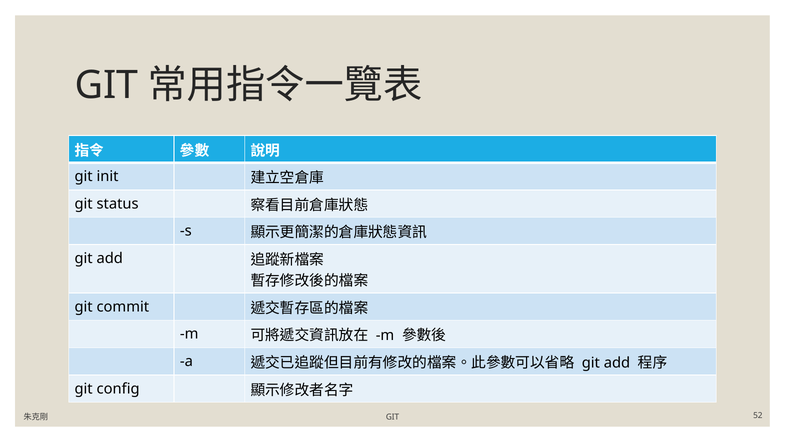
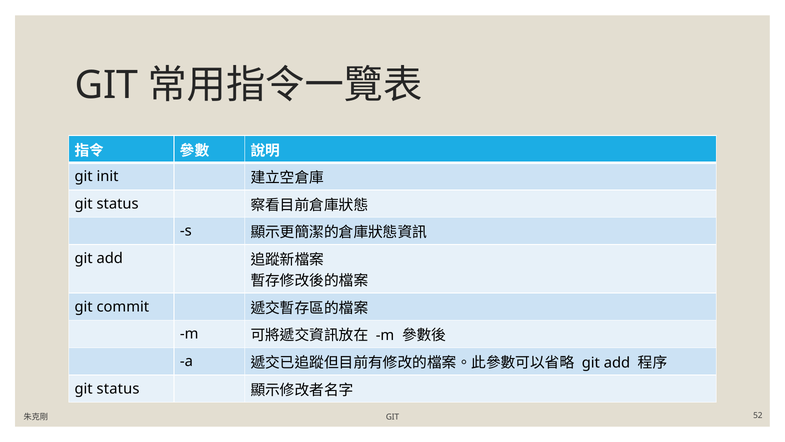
config at (118, 388): config -> status
